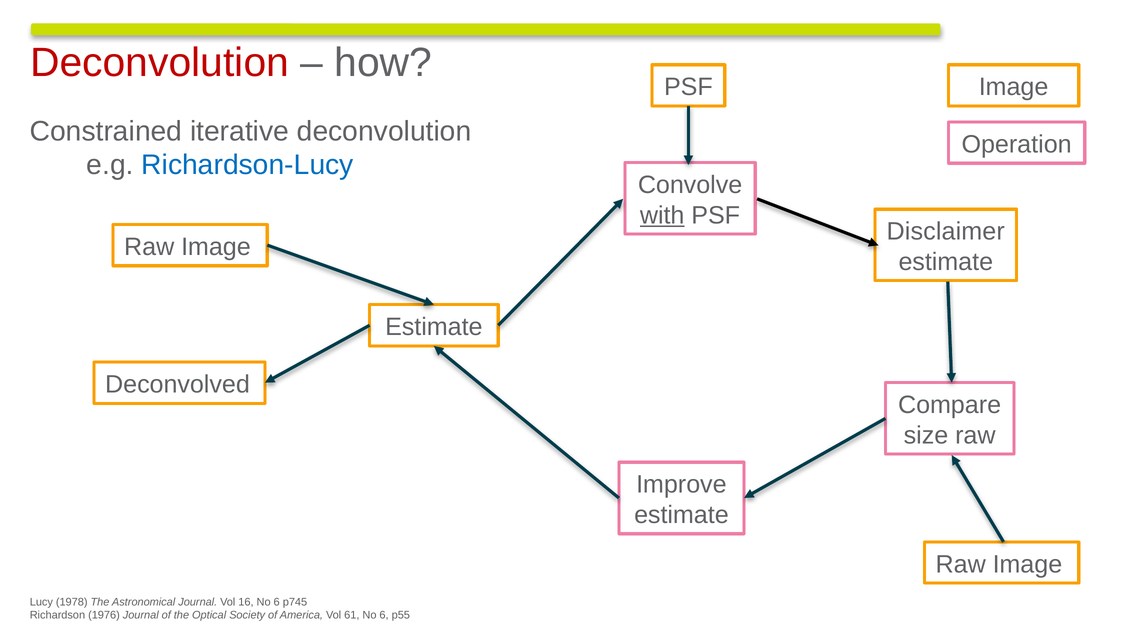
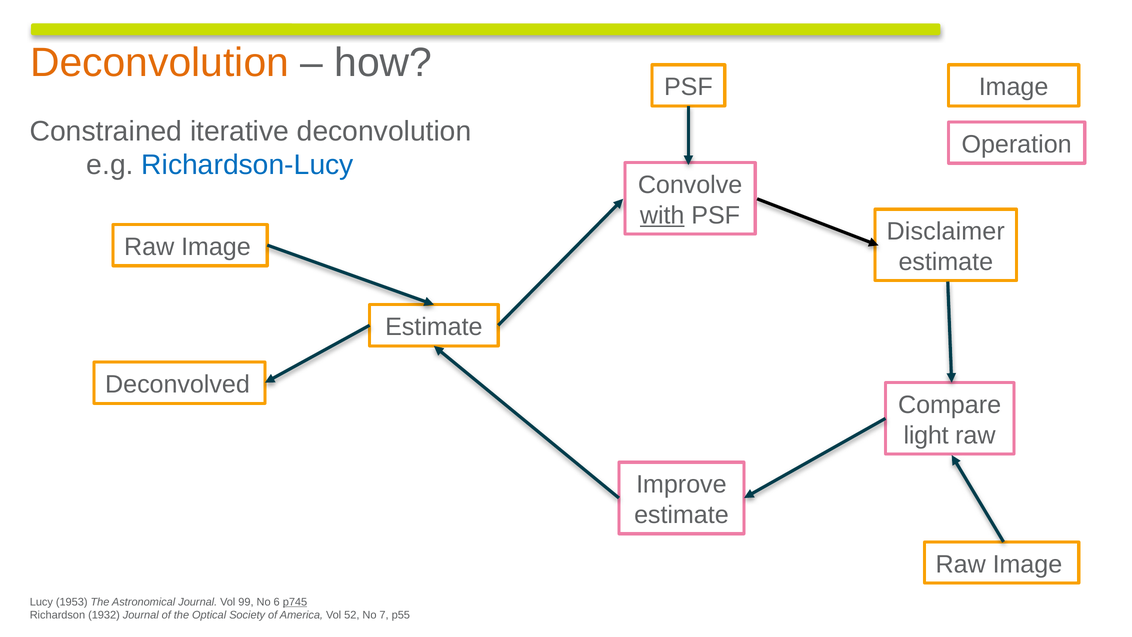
Deconvolution at (160, 63) colour: red -> orange
size: size -> light
1978: 1978 -> 1953
16: 16 -> 99
p745 underline: none -> present
1976: 1976 -> 1932
61: 61 -> 52
6 at (384, 615): 6 -> 7
